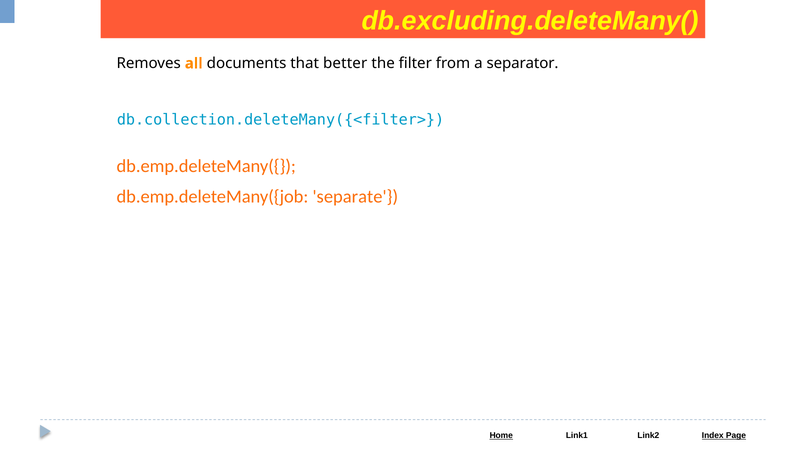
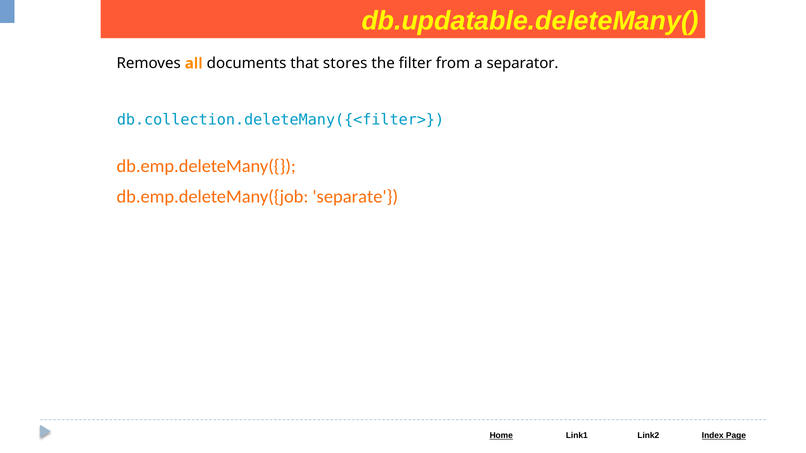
db.excluding.deleteMany(: db.excluding.deleteMany( -> db.updatable.deleteMany(
better: better -> stores
